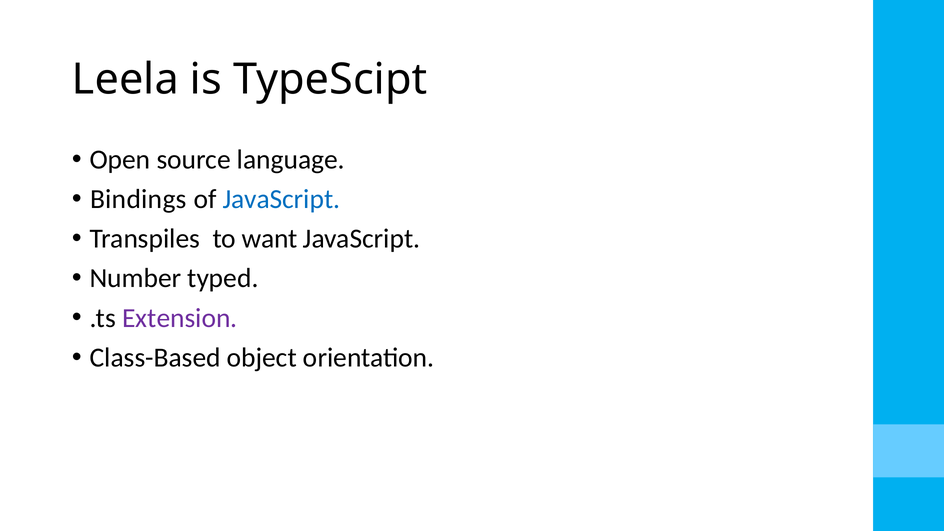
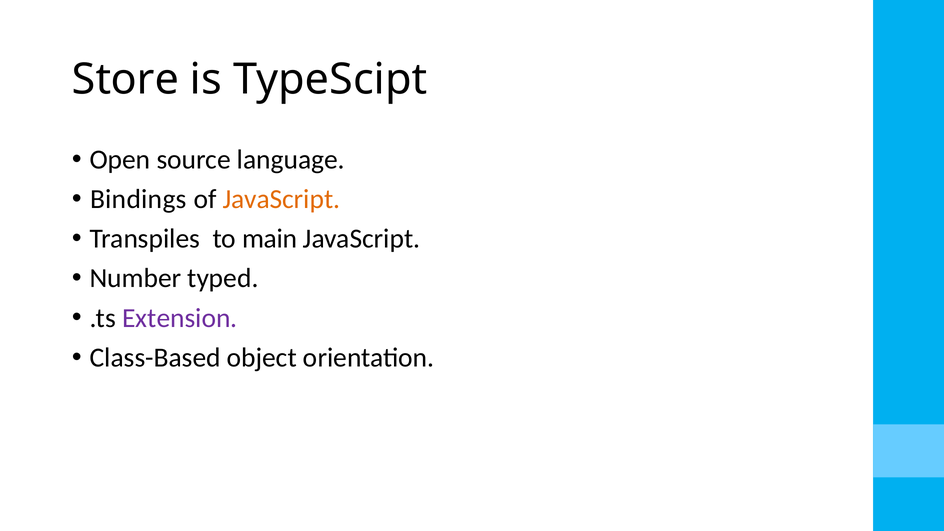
Leela: Leela -> Store
JavaScript at (281, 199) colour: blue -> orange
want: want -> main
